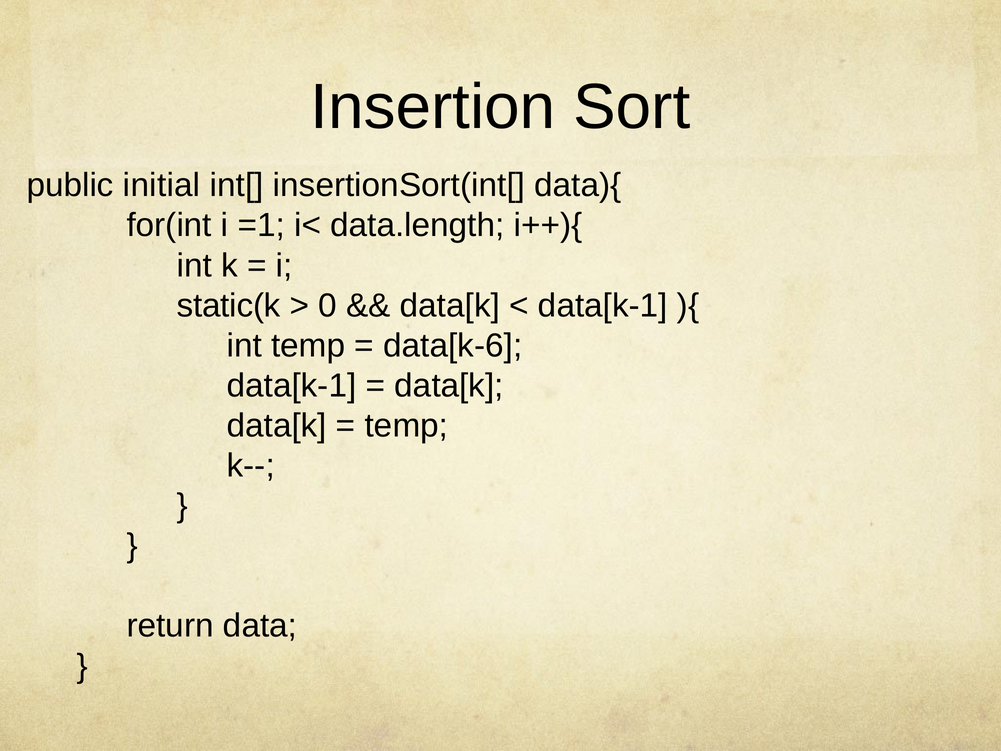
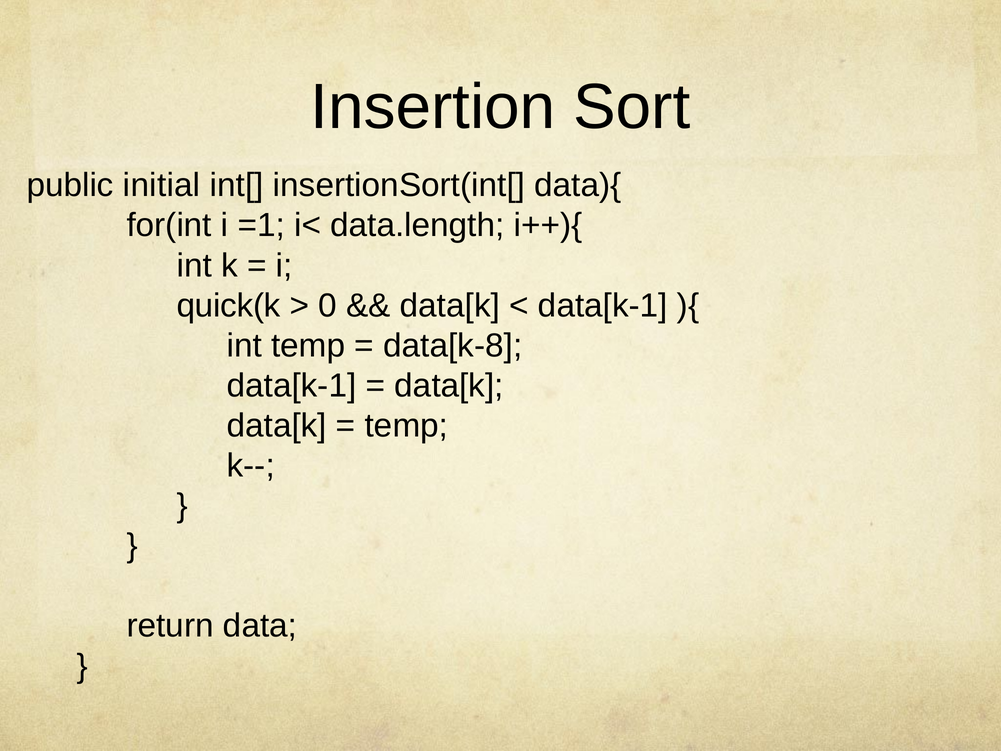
static(k: static(k -> quick(k
data[k-6: data[k-6 -> data[k-8
